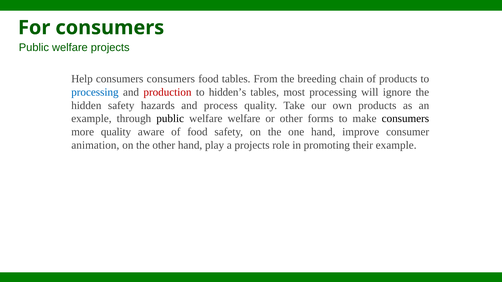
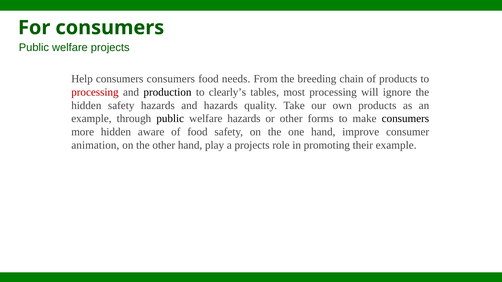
food tables: tables -> needs
processing at (95, 92) colour: blue -> red
production colour: red -> black
hidden’s: hidden’s -> clearly’s
and process: process -> hazards
welfare welfare: welfare -> hazards
more quality: quality -> hidden
